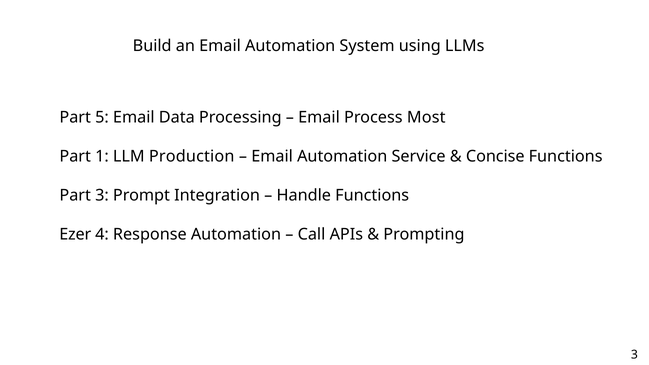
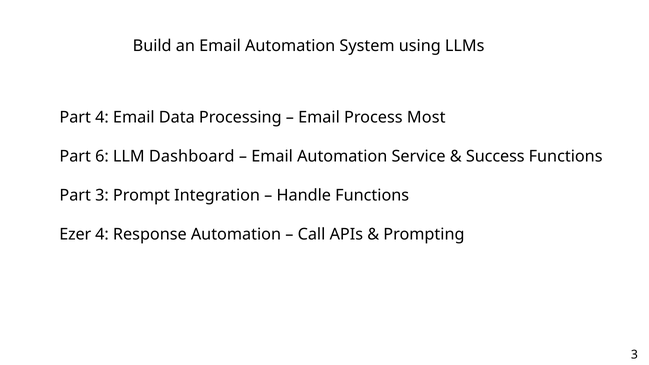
Part 5: 5 -> 4
1: 1 -> 6
Production: Production -> Dashboard
Concise: Concise -> Success
